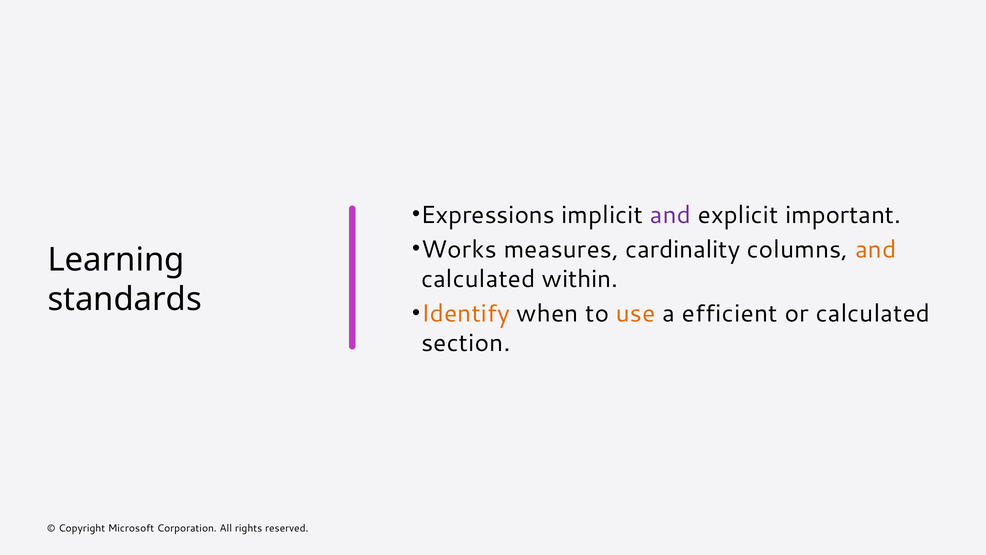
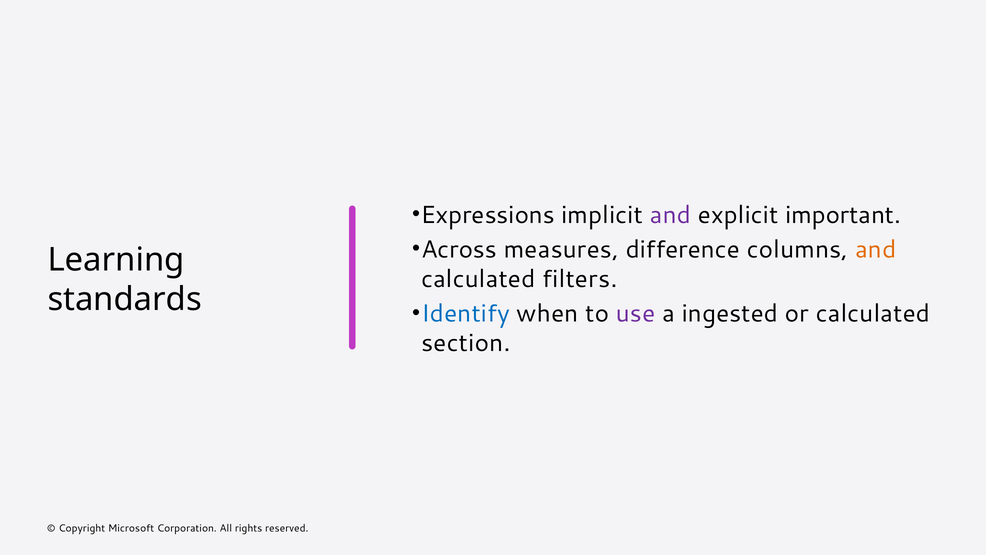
Works: Works -> Across
cardinality: cardinality -> difference
within: within -> filters
Identify colour: orange -> blue
use colour: orange -> purple
efficient: efficient -> ingested
